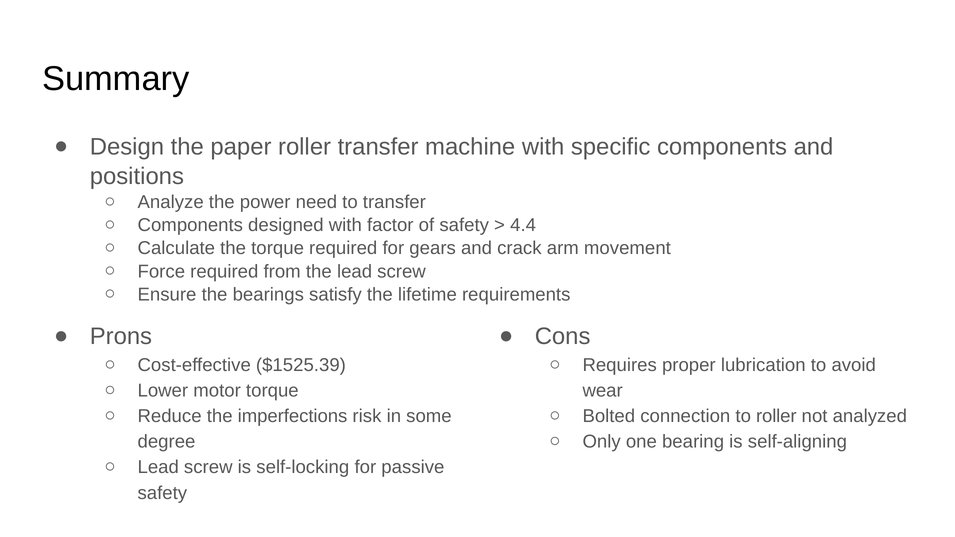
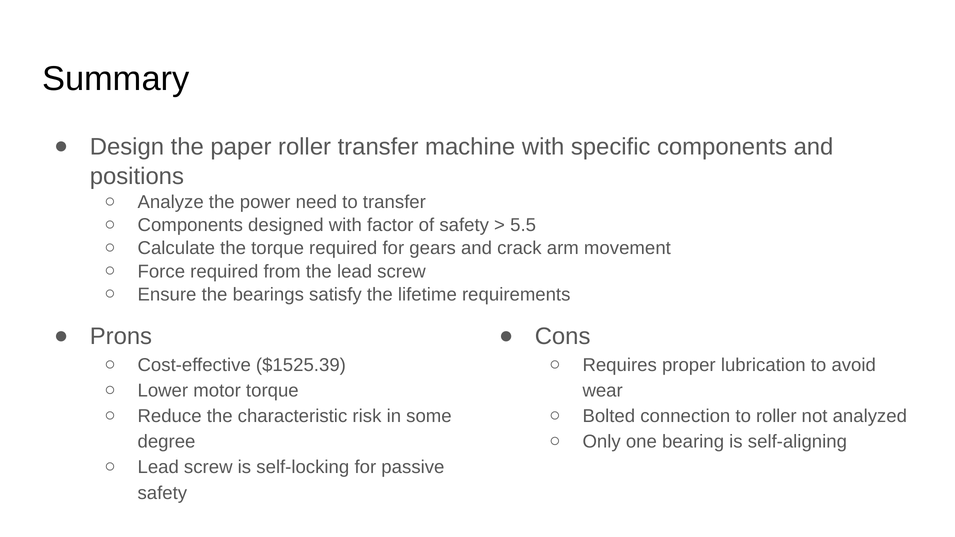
4.4: 4.4 -> 5.5
imperfections: imperfections -> characteristic
